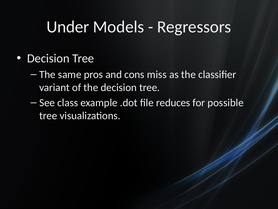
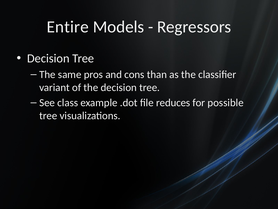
Under: Under -> Entire
miss: miss -> than
